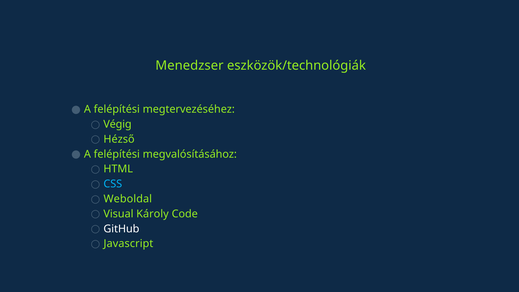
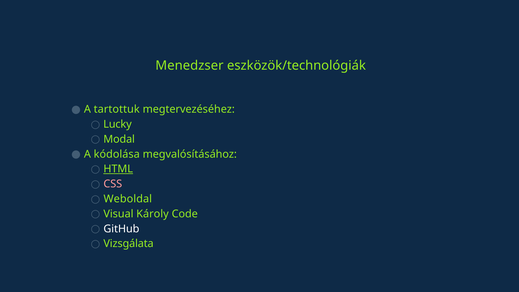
felépítési at (117, 109): felépítési -> tartottuk
Végig: Végig -> Lucky
Hézső: Hézső -> Modal
felépítési at (117, 154): felépítési -> kódolása
HTML underline: none -> present
CSS colour: light blue -> pink
Javascript: Javascript -> Vizsgálata
